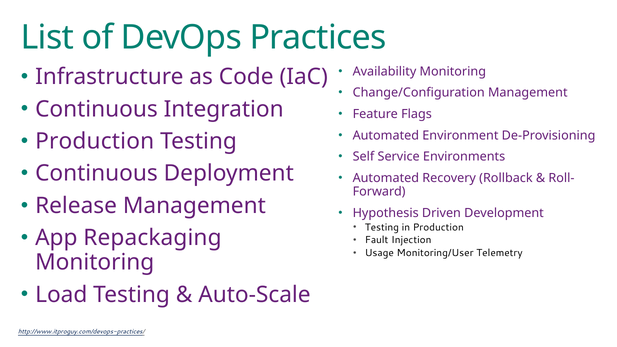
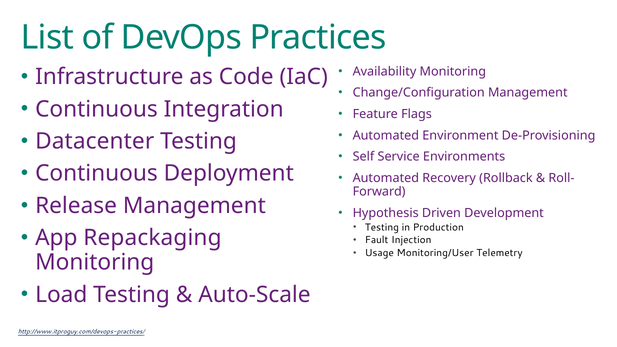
Production at (95, 141): Production -> Datacenter
